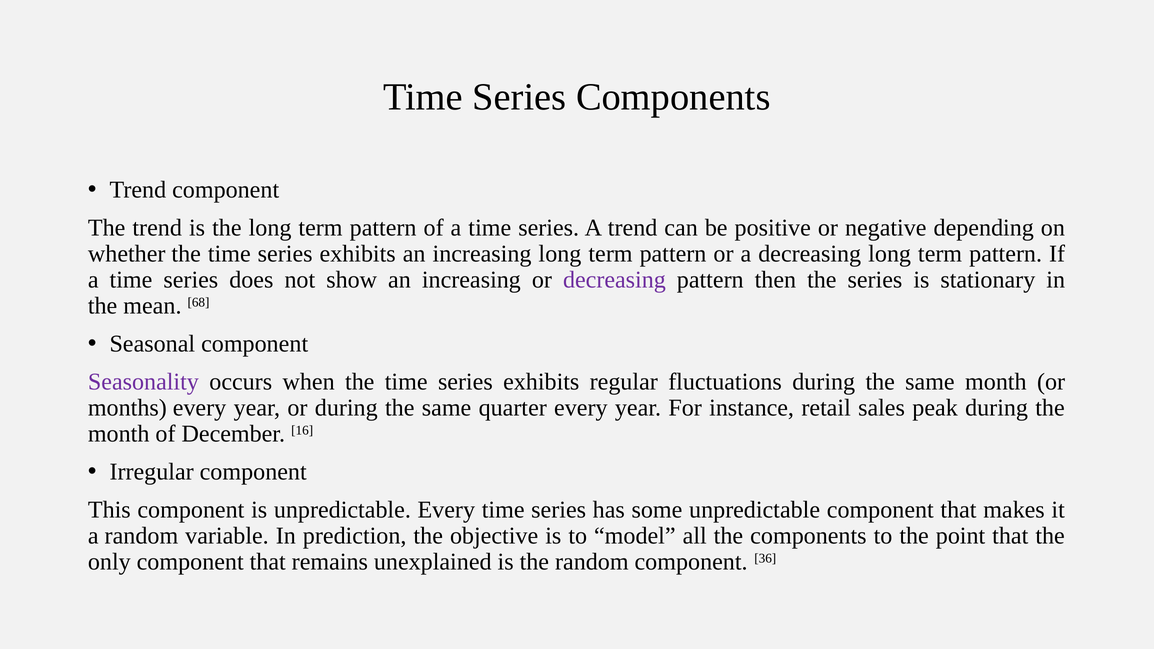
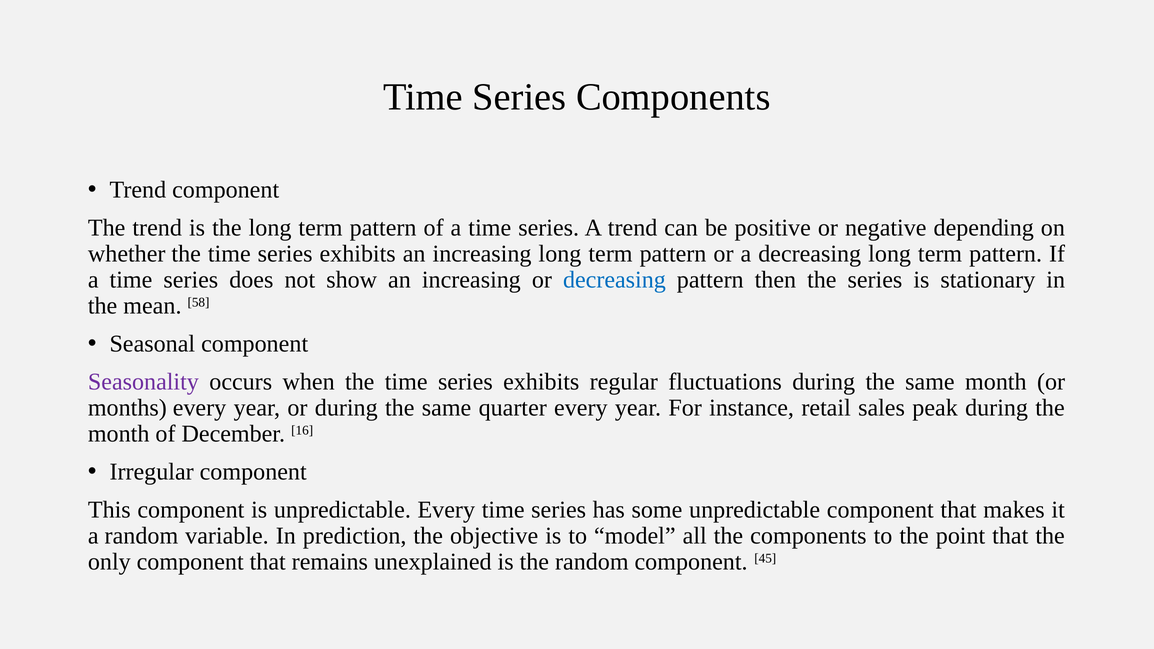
decreasing at (614, 280) colour: purple -> blue
68: 68 -> 58
36: 36 -> 45
